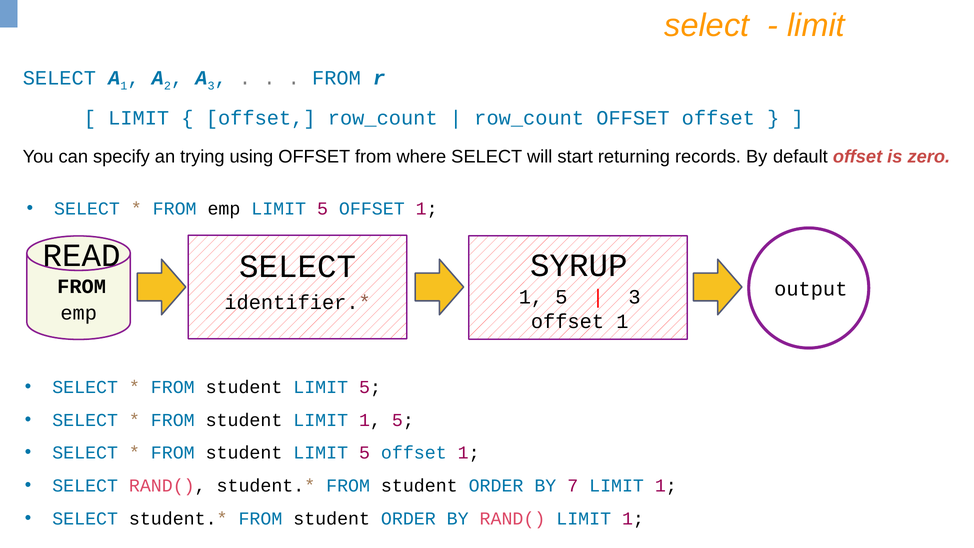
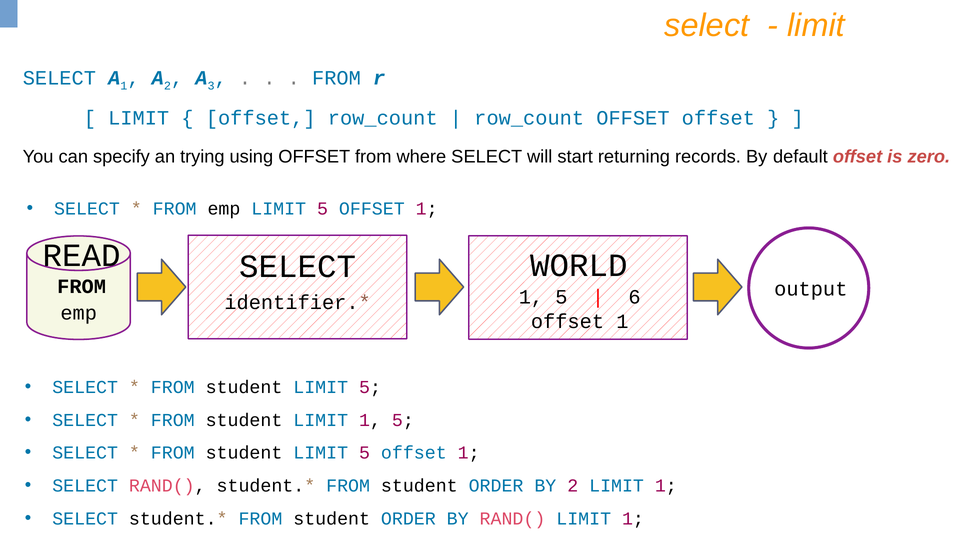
SYRUP: SYRUP -> WORLD
3 at (635, 297): 3 -> 6
BY 7: 7 -> 2
